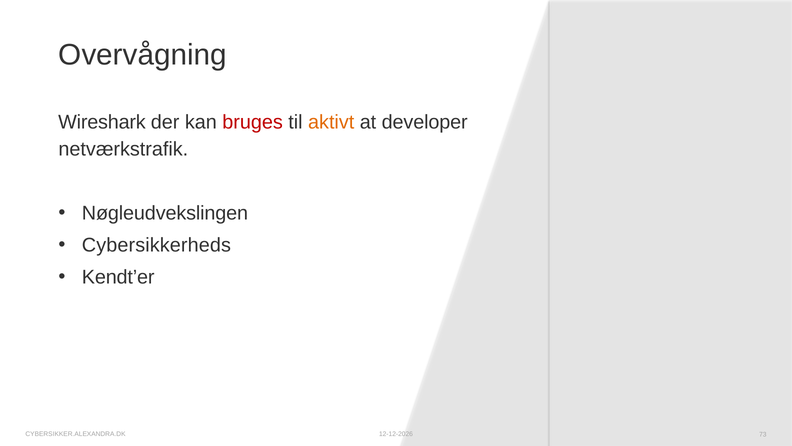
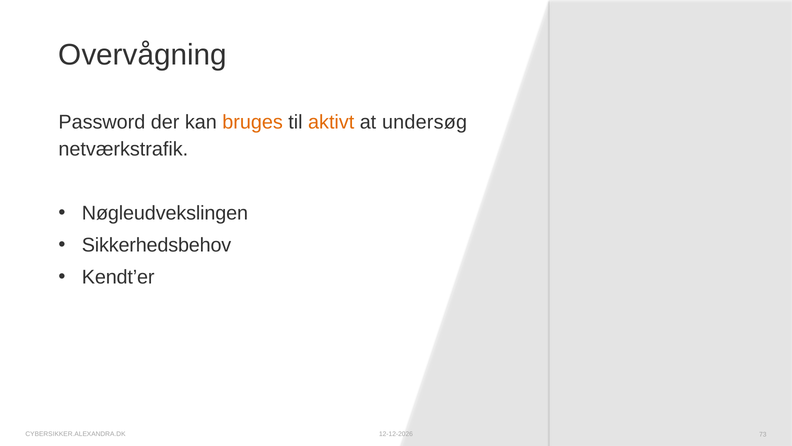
Wireshark: Wireshark -> Password
bruges colour: red -> orange
developer: developer -> undersøg
Cybersikkerheds: Cybersikkerheds -> Sikkerhedsbehov
